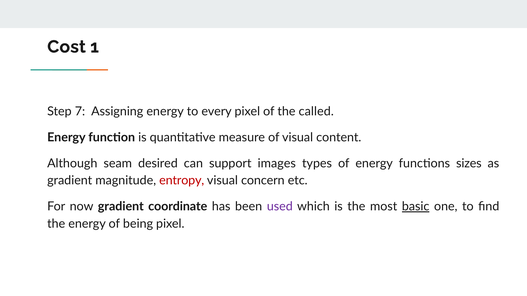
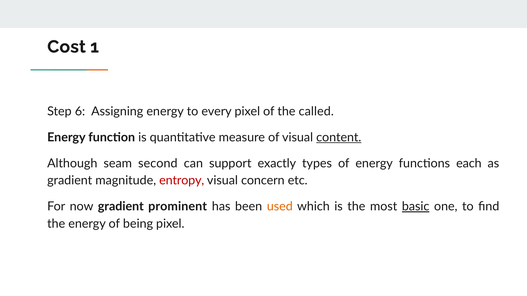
7: 7 -> 6
content underline: none -> present
desired: desired -> second
images: images -> exactly
sizes: sizes -> each
coordinate: coordinate -> prominent
used colour: purple -> orange
